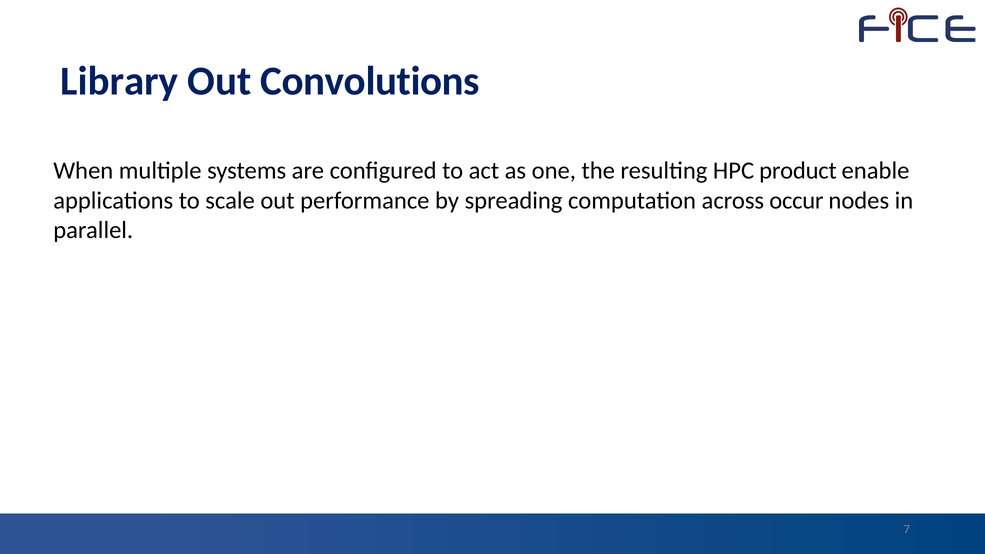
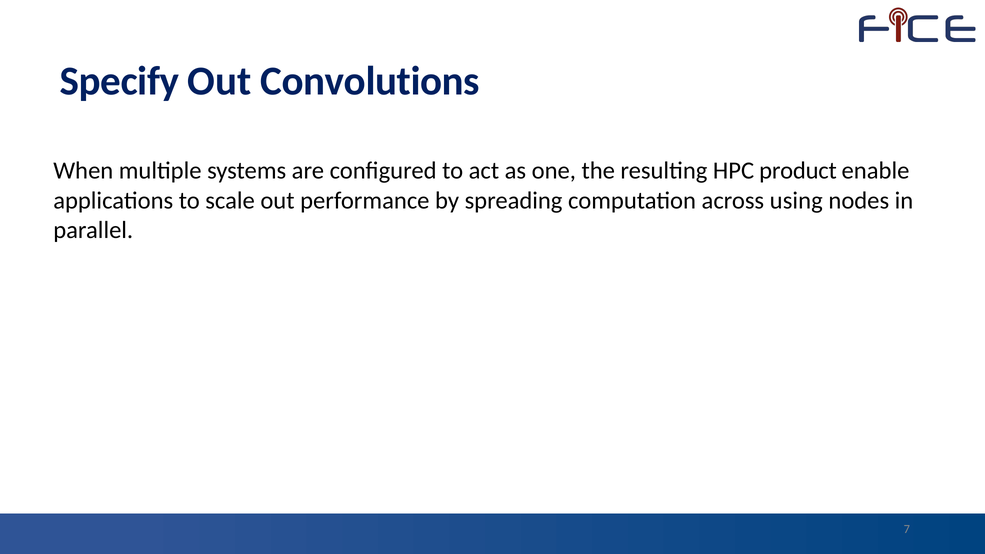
Library: Library -> Specify
occur: occur -> using
